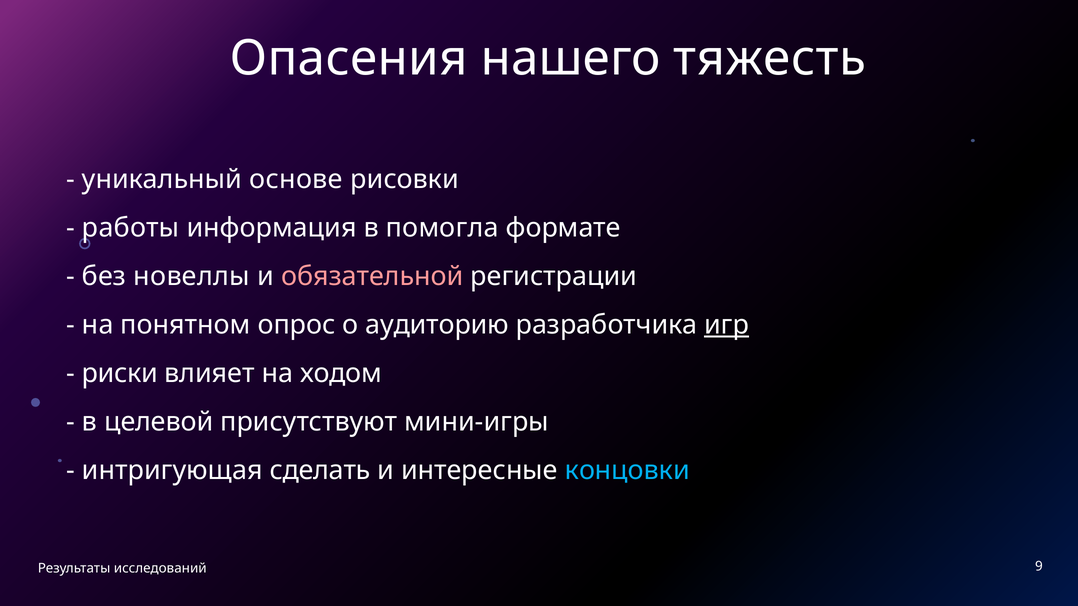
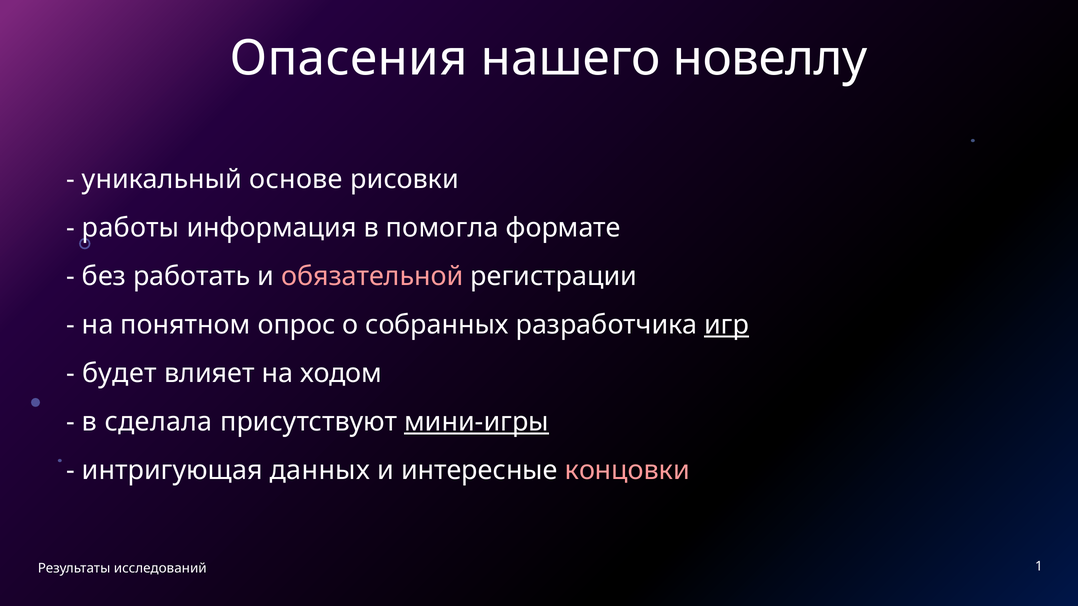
тяжесть: тяжесть -> новеллу
новеллы: новеллы -> работать
аудиторию: аудиторию -> собранных
риски: риски -> будет
целевой: целевой -> сделала
мини-игры underline: none -> present
сделать: сделать -> данных
концовки colour: light blue -> pink
9: 9 -> 1
